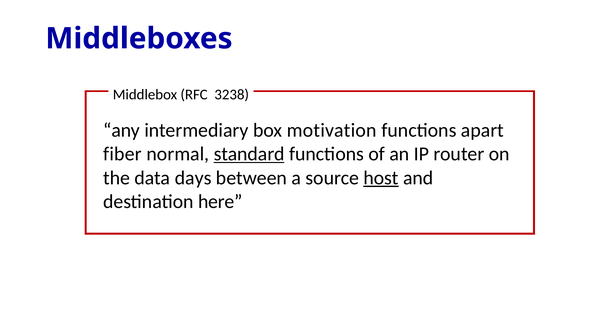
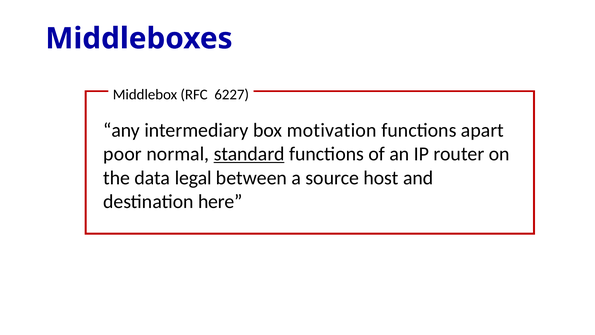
3238: 3238 -> 6227
fiber: fiber -> poor
days: days -> legal
host underline: present -> none
